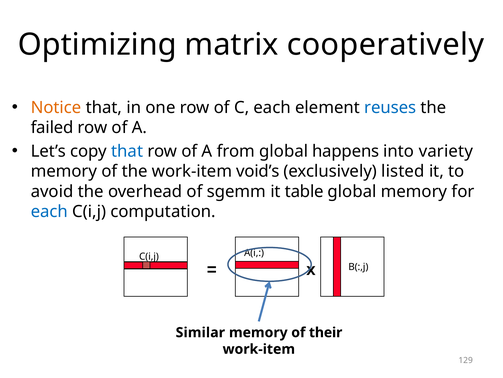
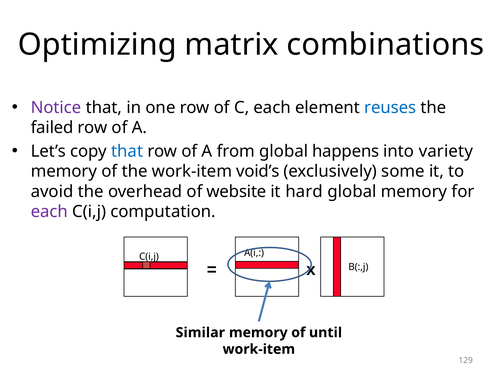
cooperatively: cooperatively -> combinations
Notice colour: orange -> purple
listed: listed -> some
sgemm: sgemm -> website
table: table -> hard
each at (49, 211) colour: blue -> purple
their: their -> until
